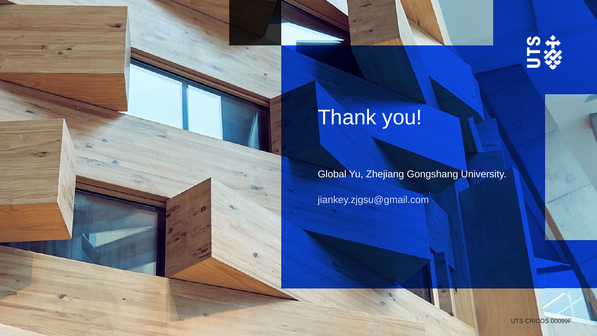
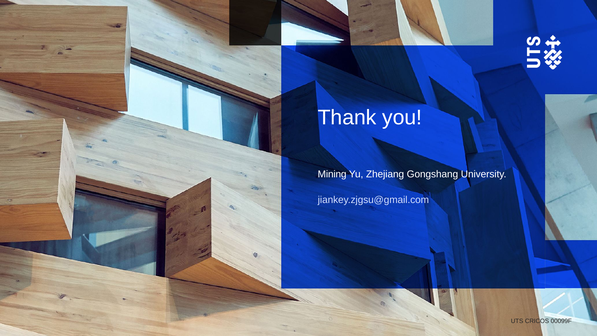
Global: Global -> Mining
